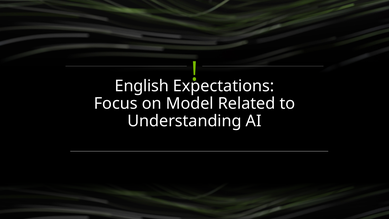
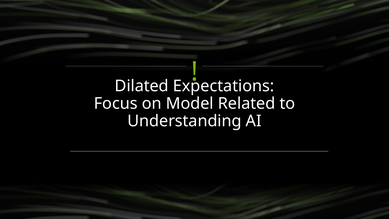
English: English -> Dilated
